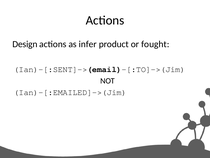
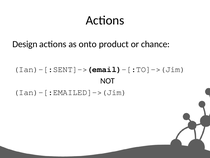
infer: infer -> onto
fought: fought -> chance
